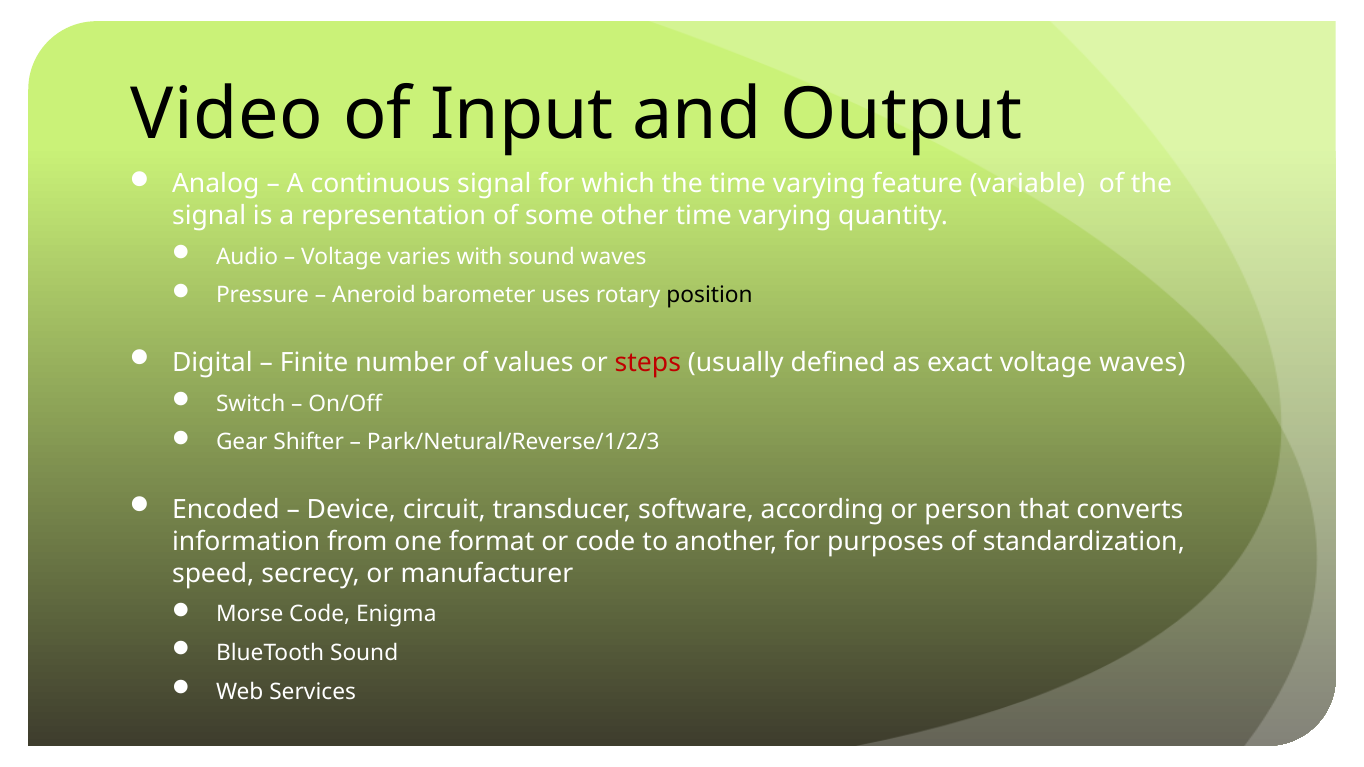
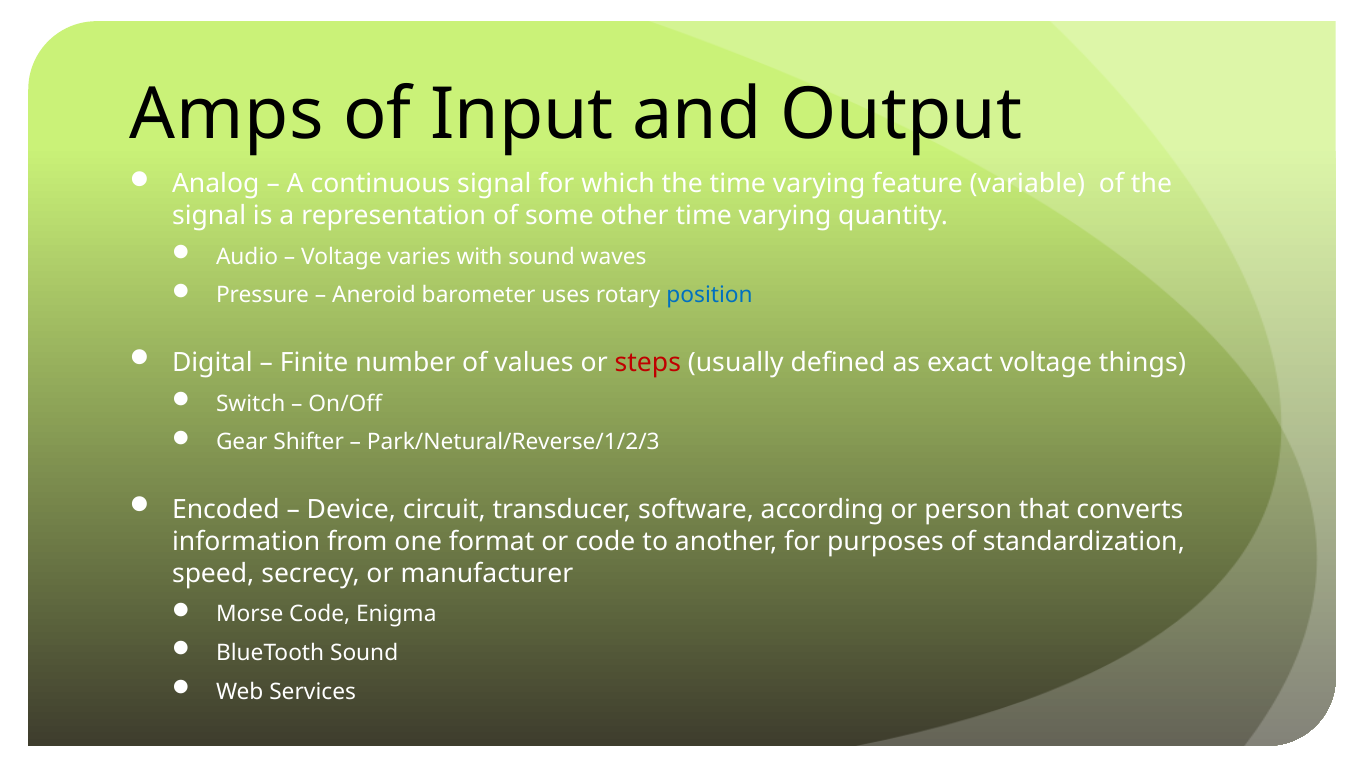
Video: Video -> Amps
position colour: black -> blue
voltage waves: waves -> things
